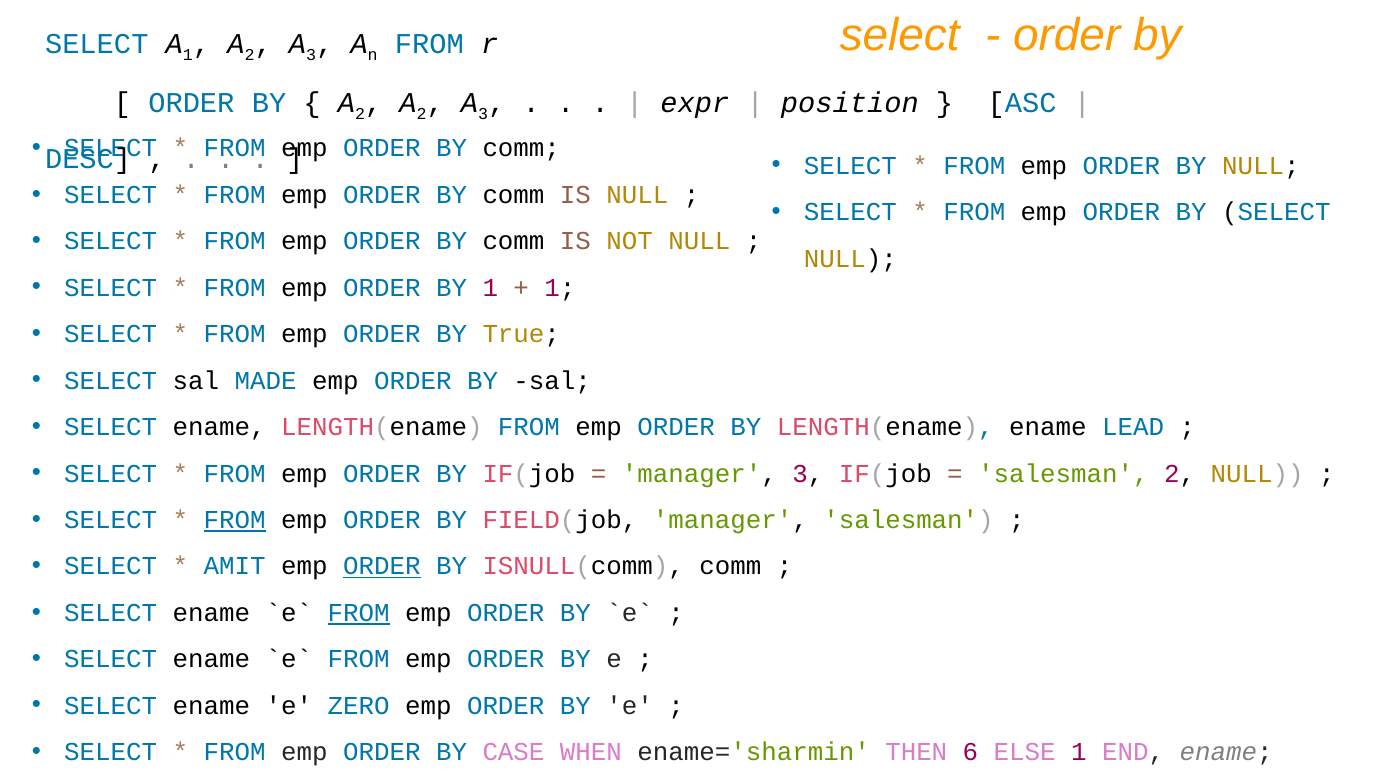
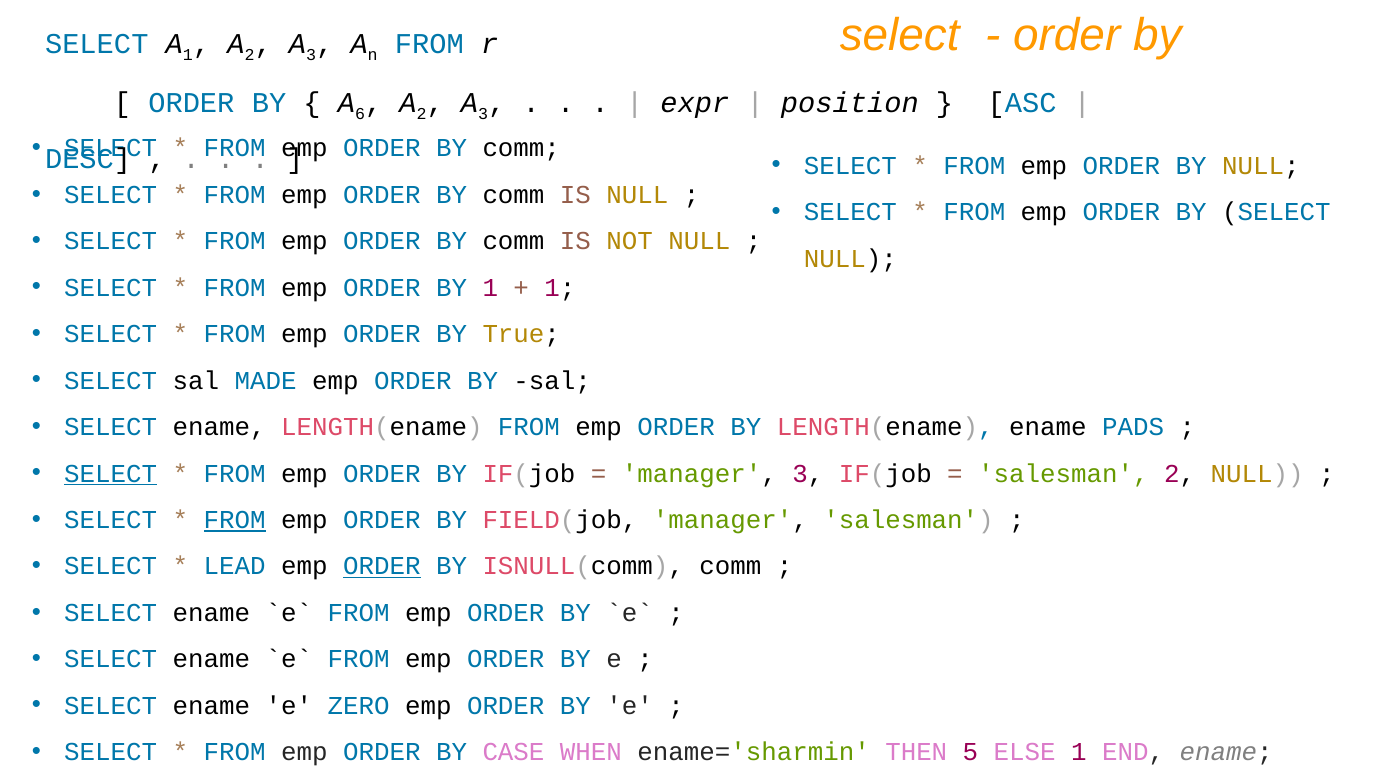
2 at (360, 114): 2 -> 6
LEAD: LEAD -> PADS
SELECT at (111, 474) underline: none -> present
AMIT: AMIT -> LEAD
FROM at (359, 613) underline: present -> none
6: 6 -> 5
